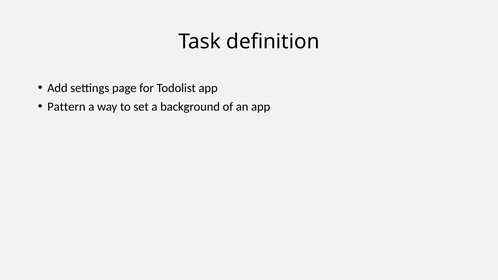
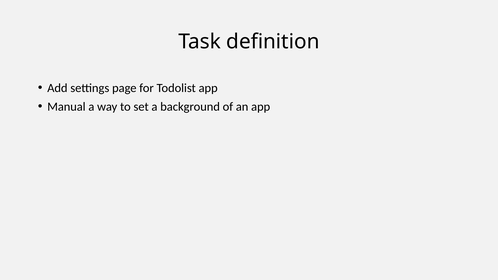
Pattern: Pattern -> Manual
